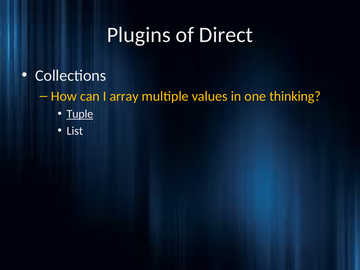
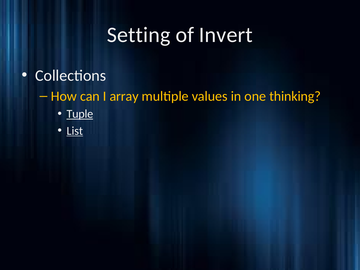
Plugins: Plugins -> Setting
Direct: Direct -> Invert
List underline: none -> present
